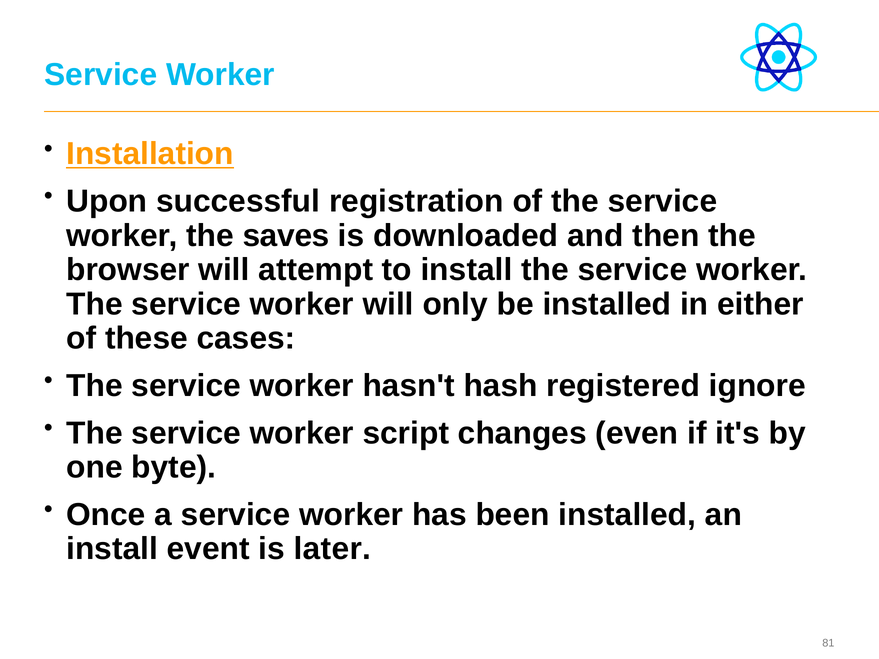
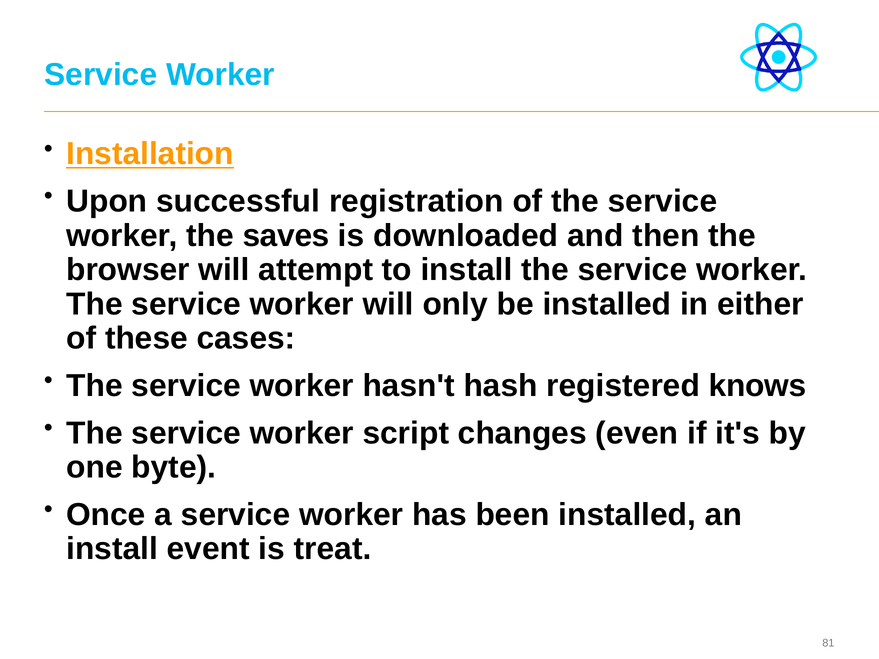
ignore: ignore -> knows
later: later -> treat
